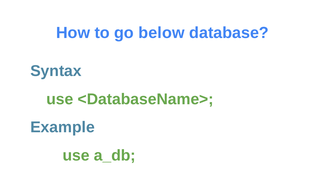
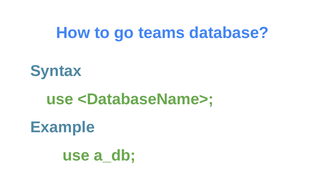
below: below -> teams
